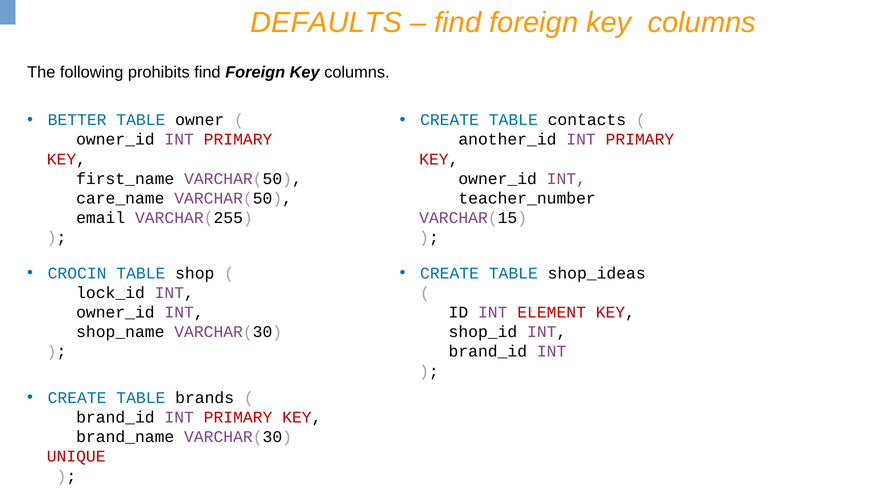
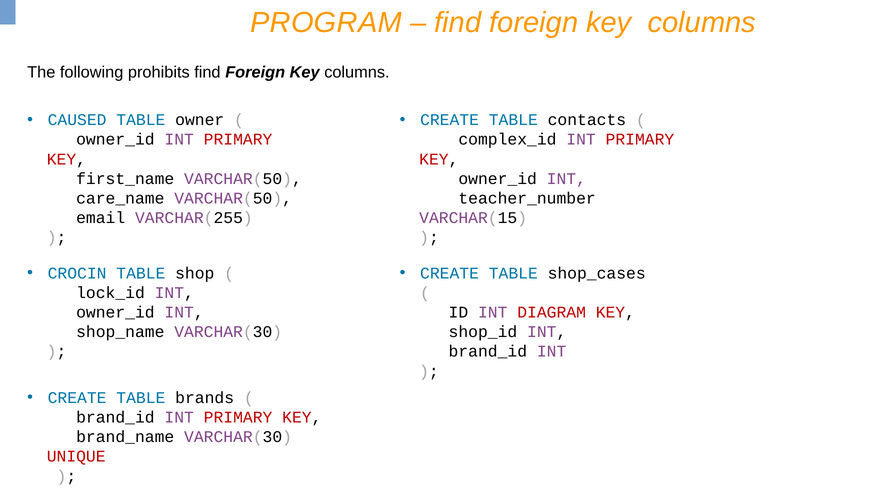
DEFAULTS: DEFAULTS -> PROGRAM
BETTER: BETTER -> CAUSED
another_id: another_id -> complex_id
shop_ideas: shop_ideas -> shop_cases
ELEMENT: ELEMENT -> DIAGRAM
